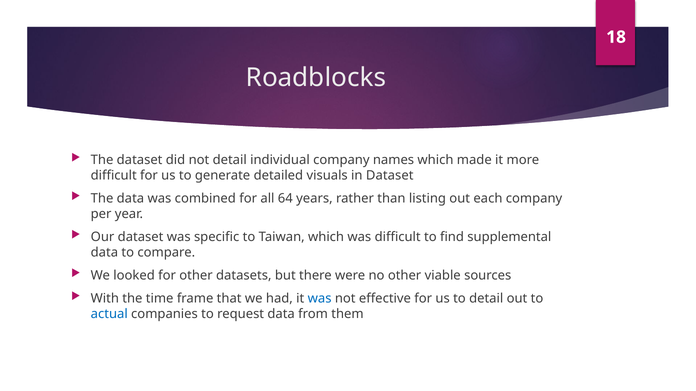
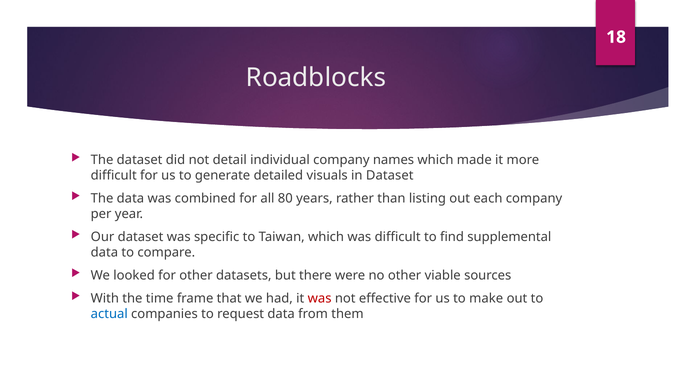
64: 64 -> 80
was at (320, 299) colour: blue -> red
to detail: detail -> make
